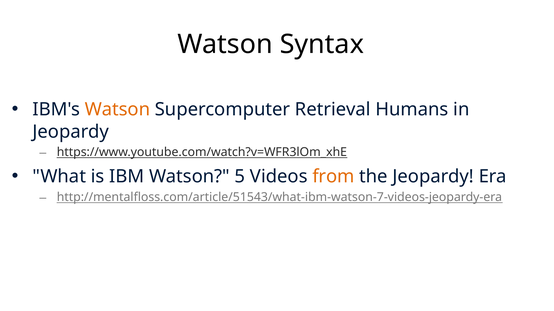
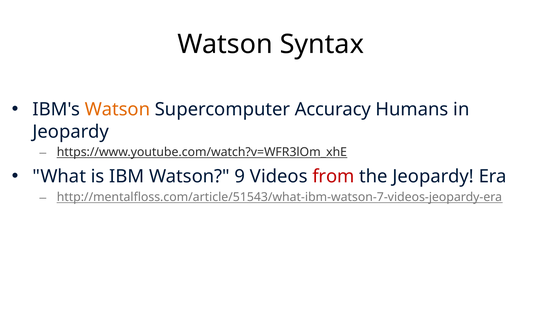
Retrieval: Retrieval -> Accuracy
5: 5 -> 9
from colour: orange -> red
